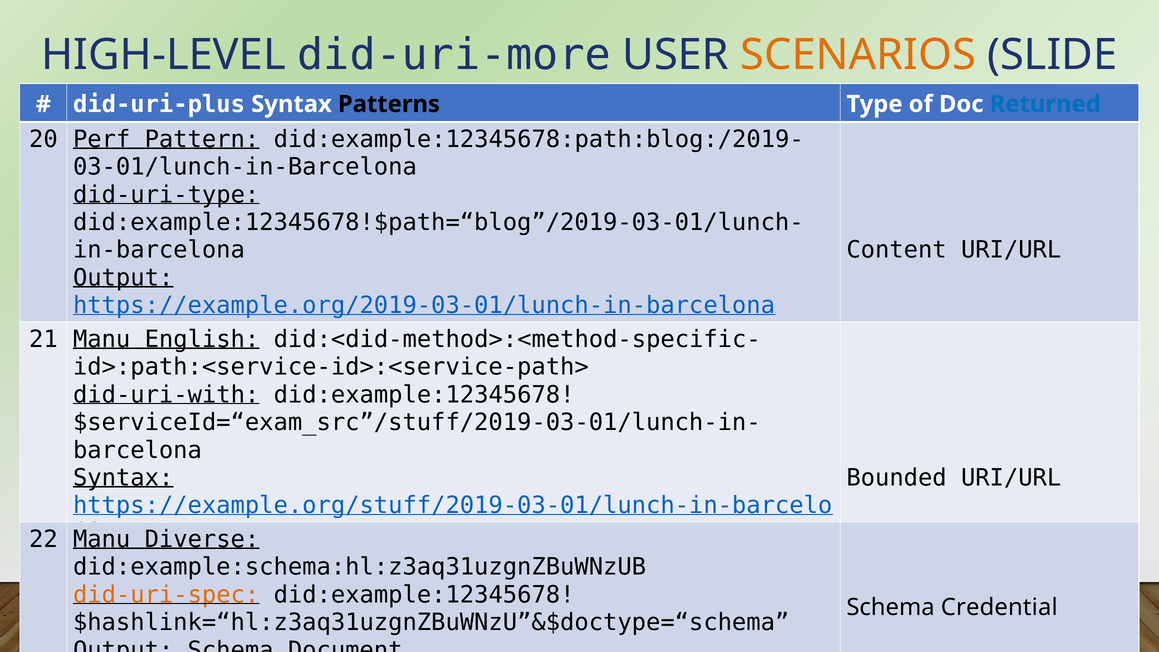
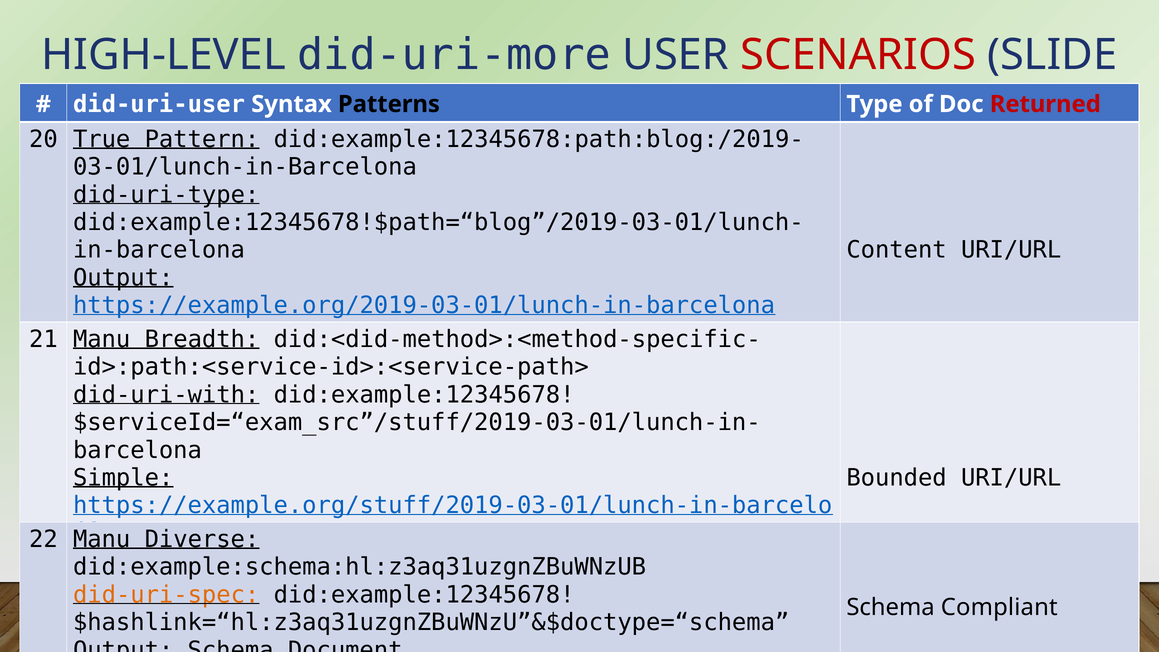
SCENARIOS colour: orange -> red
did-uri-plus: did-uri-plus -> did-uri-user
Returned colour: blue -> red
Perf: Perf -> True
English: English -> Breadth
Syntax at (123, 478): Syntax -> Simple
Credential: Credential -> Compliant
